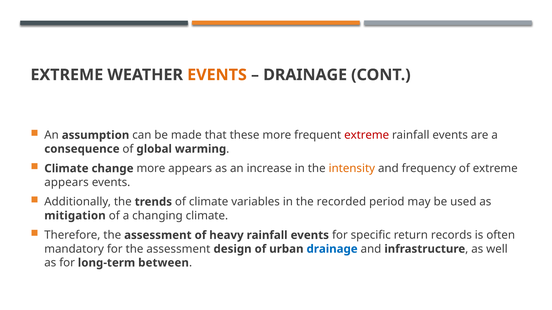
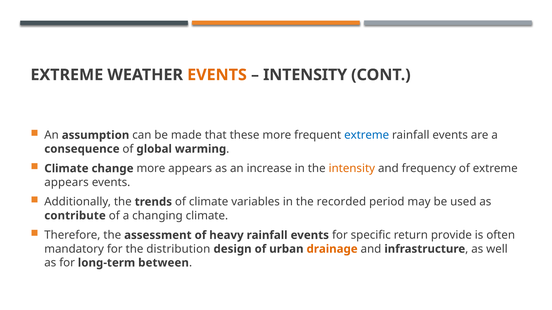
DRAINAGE at (305, 75): DRAINAGE -> INTENSITY
extreme at (367, 135) colour: red -> blue
mitigation: mitigation -> contribute
records: records -> provide
for the assessment: assessment -> distribution
drainage at (332, 249) colour: blue -> orange
